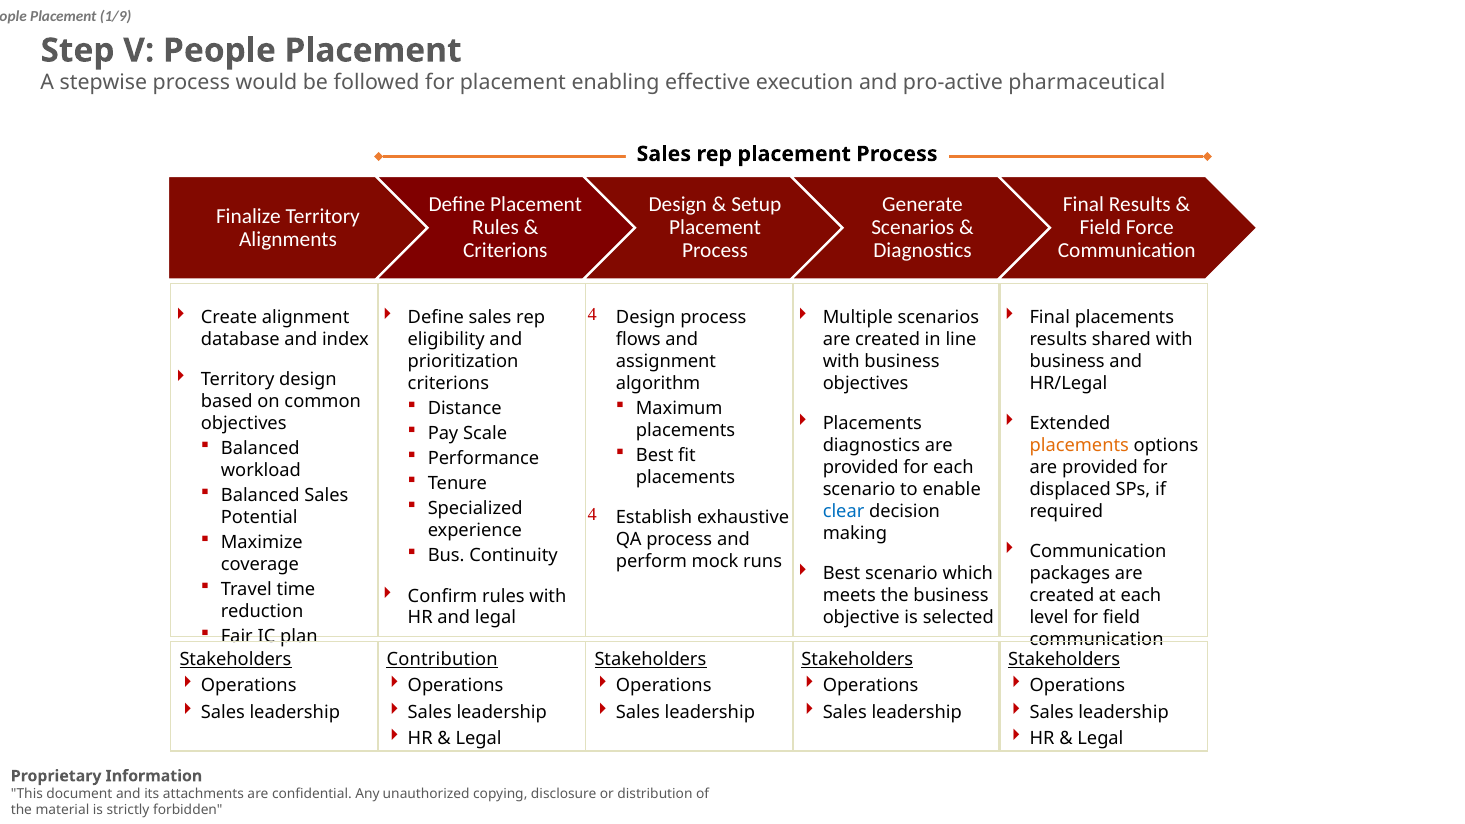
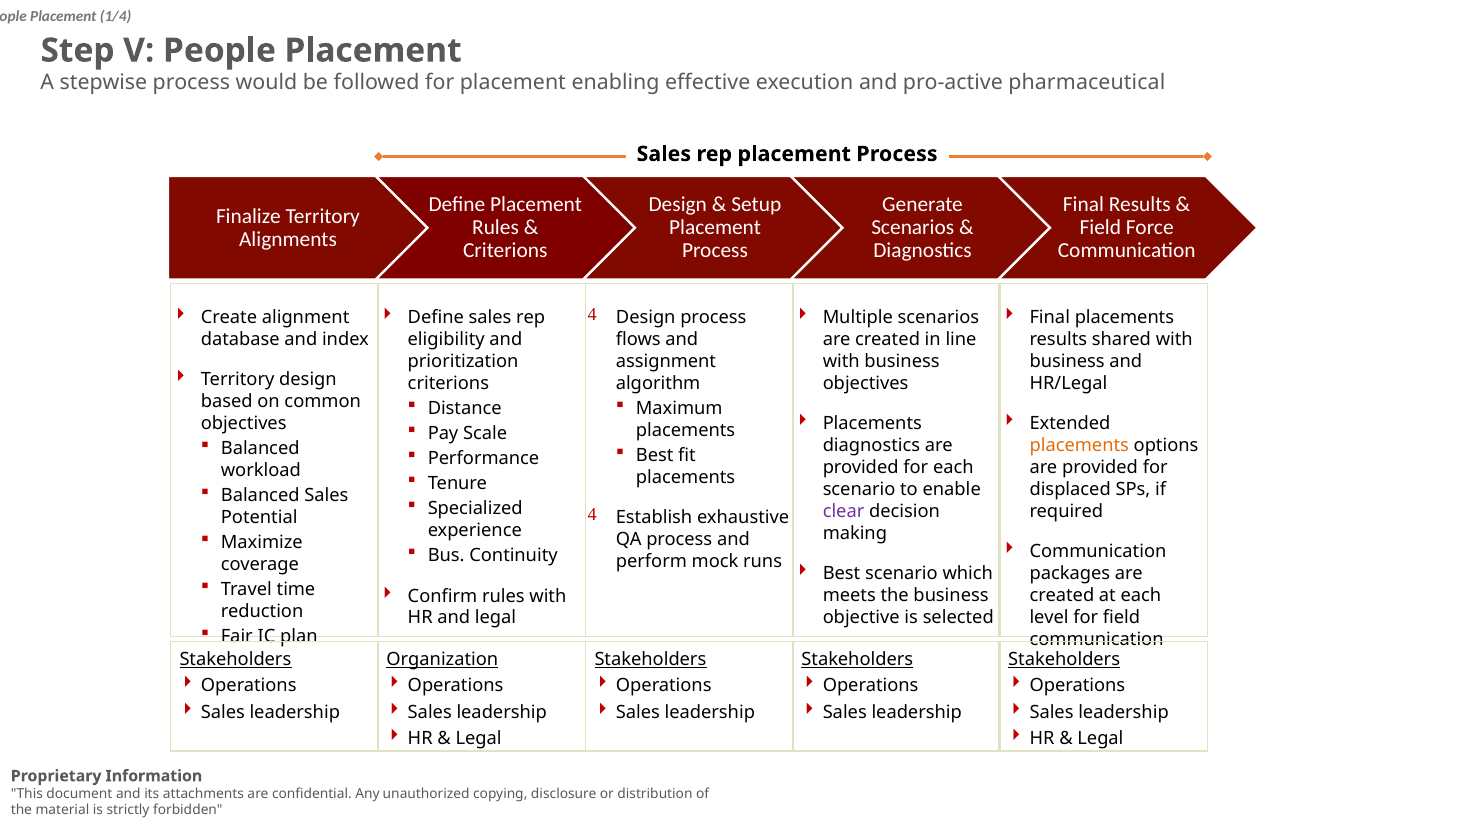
1/9: 1/9 -> 1/4
clear colour: blue -> purple
Contribution: Contribution -> Organization
